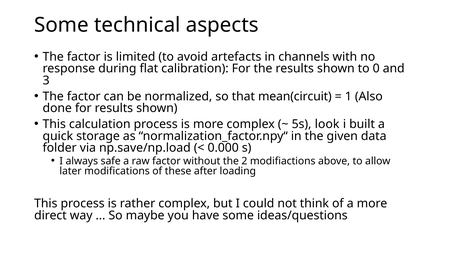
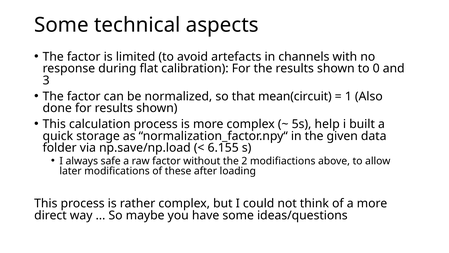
look: look -> help
0.000: 0.000 -> 6.155
